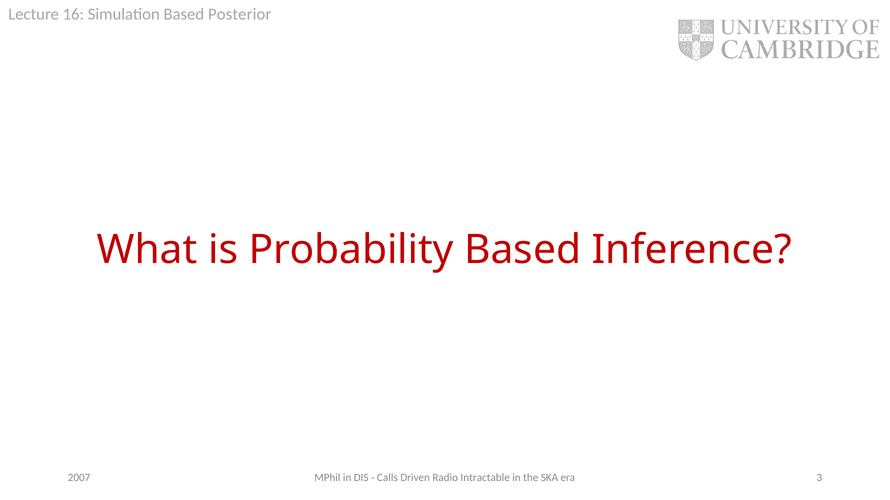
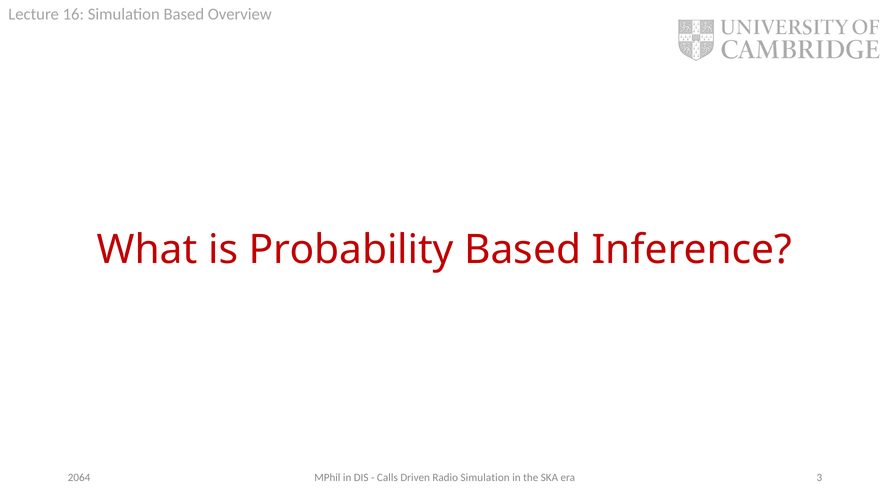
Posterior: Posterior -> Overview
Radio Intractable: Intractable -> Simulation
2007: 2007 -> 2064
